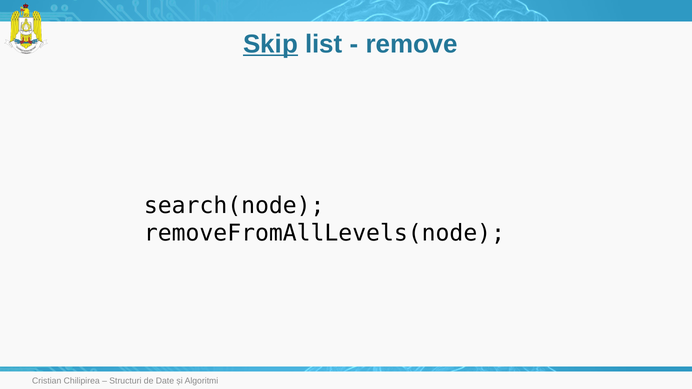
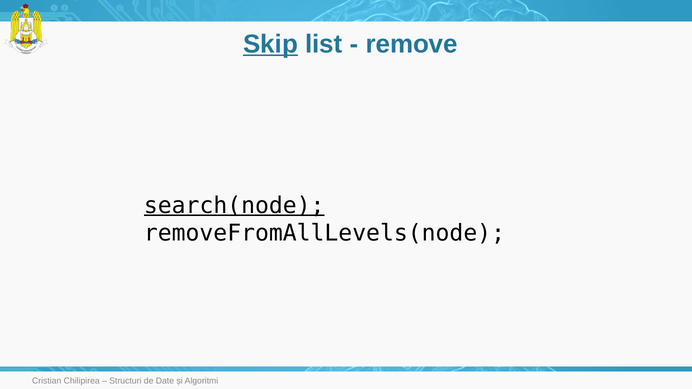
search(node underline: none -> present
